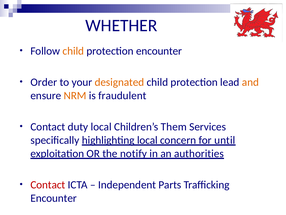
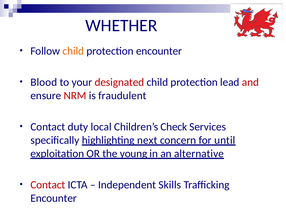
Order: Order -> Blood
designated colour: orange -> red
and colour: orange -> red
NRM colour: orange -> red
Them: Them -> Check
highlighting local: local -> next
notify: notify -> young
authorities: authorities -> alternative
Parts: Parts -> Skills
